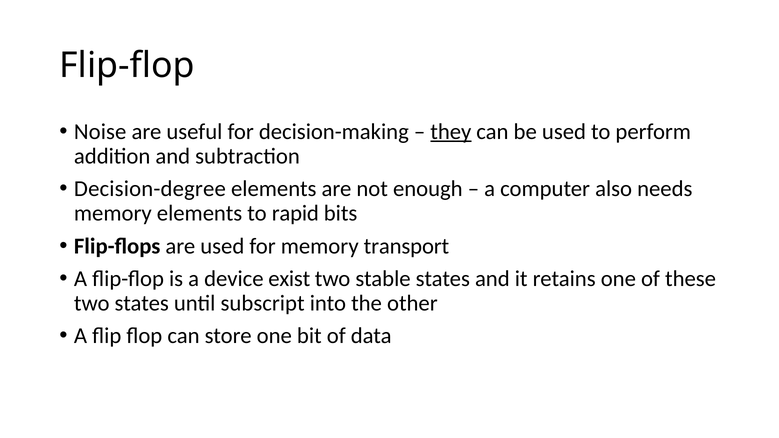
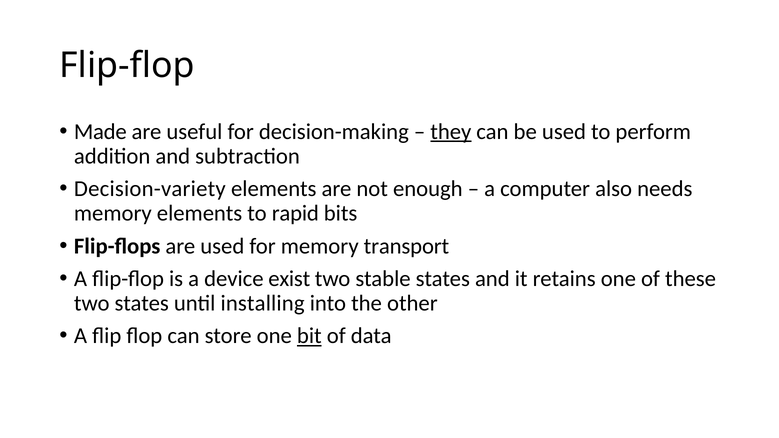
Noise: Noise -> Made
Decision-degree: Decision-degree -> Decision-variety
subscript: subscript -> installing
bit underline: none -> present
